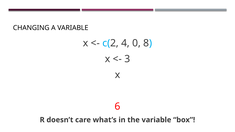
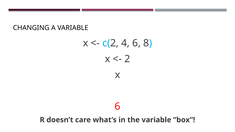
4 0: 0 -> 6
3: 3 -> 2
